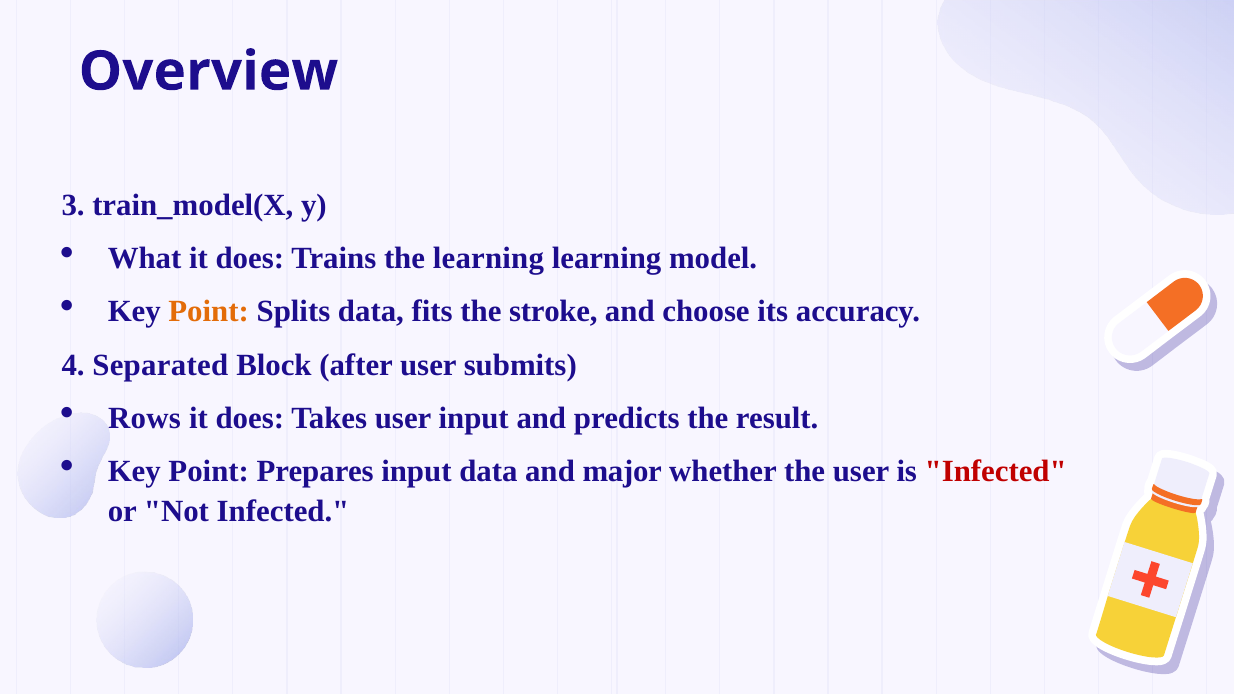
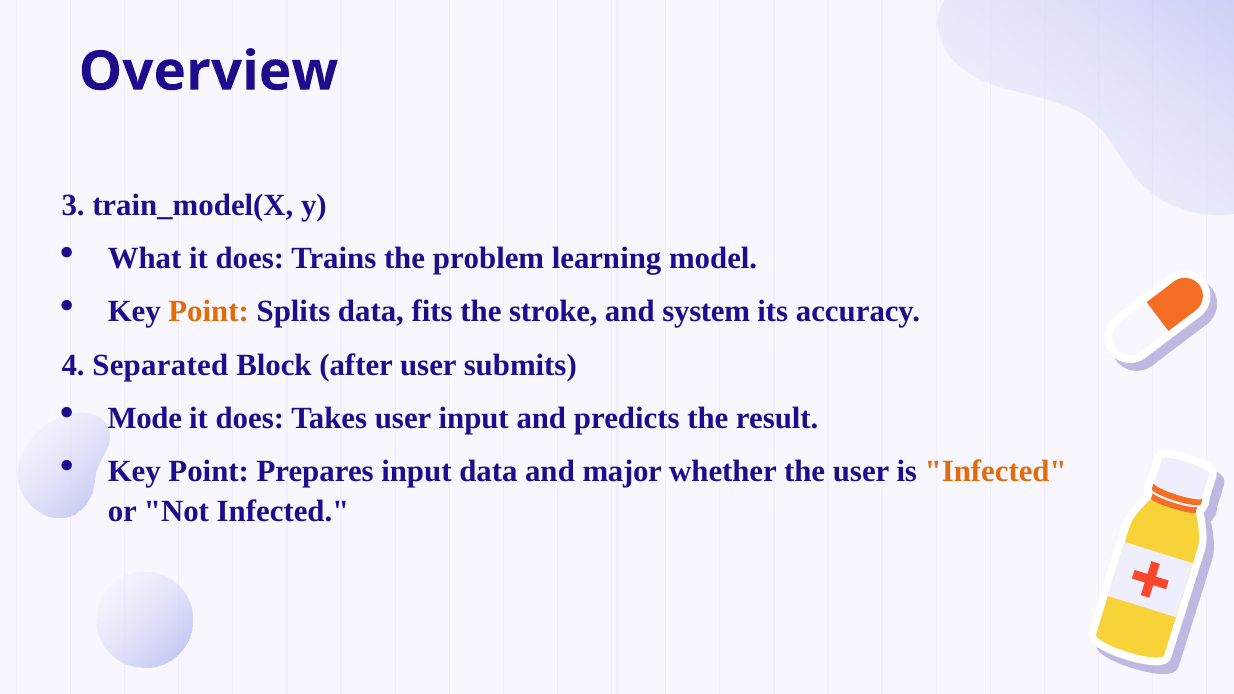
the learning: learning -> problem
choose: choose -> system
Rows: Rows -> Mode
Infected at (996, 472) colour: red -> orange
